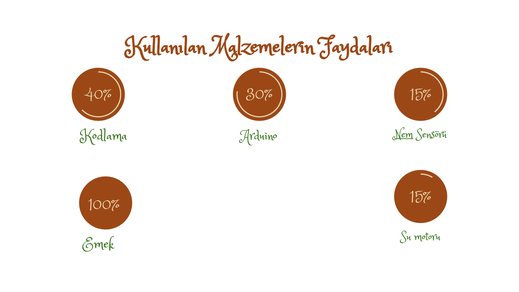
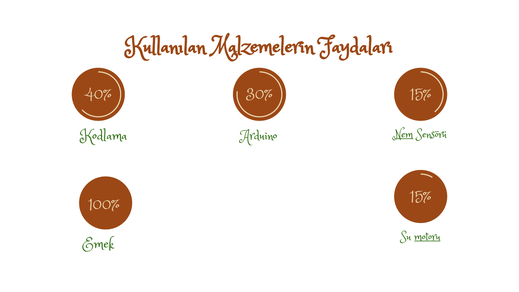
motoru underline: none -> present
